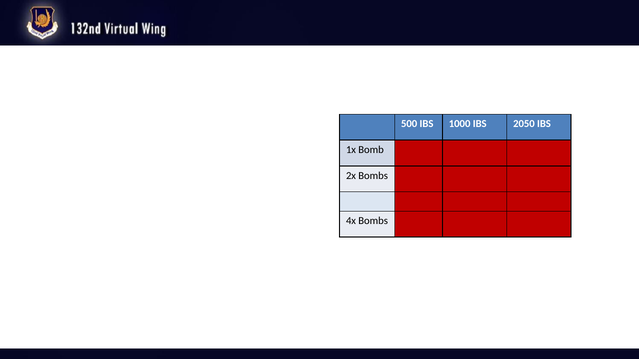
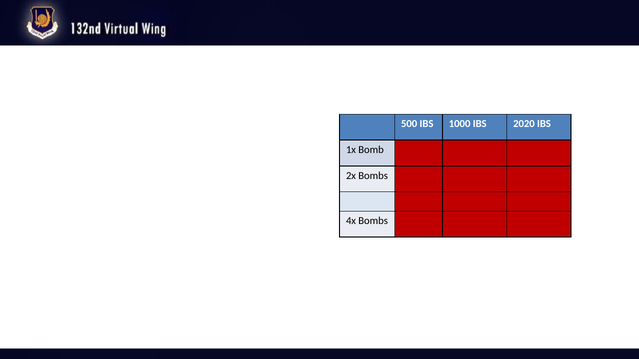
2050: 2050 -> 2020
